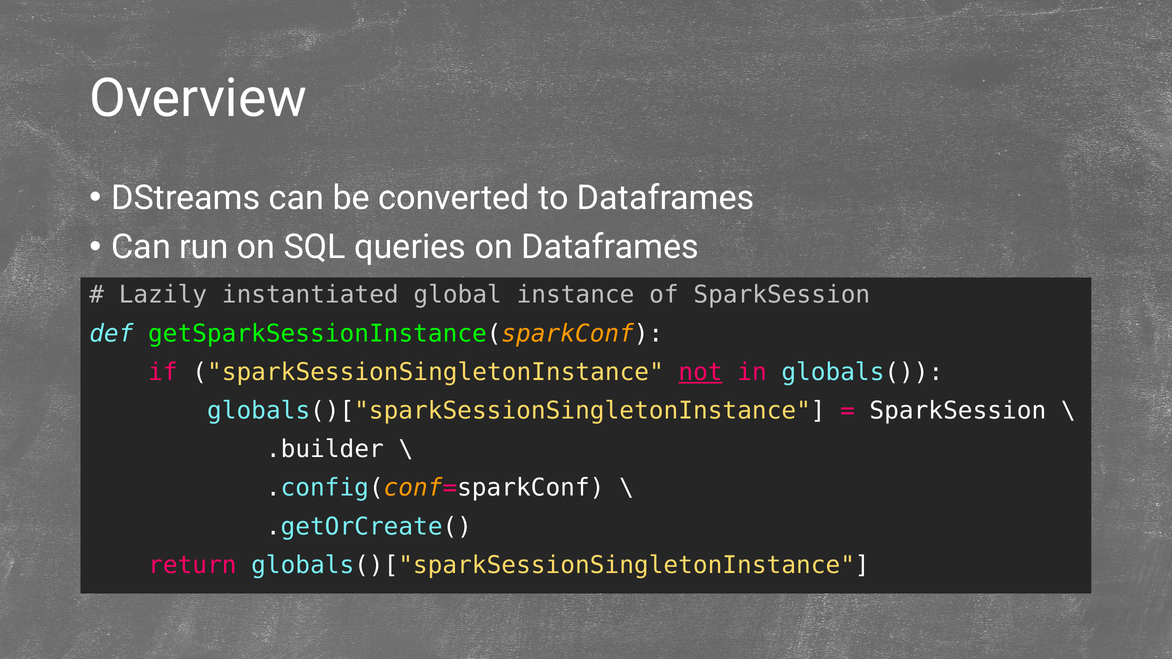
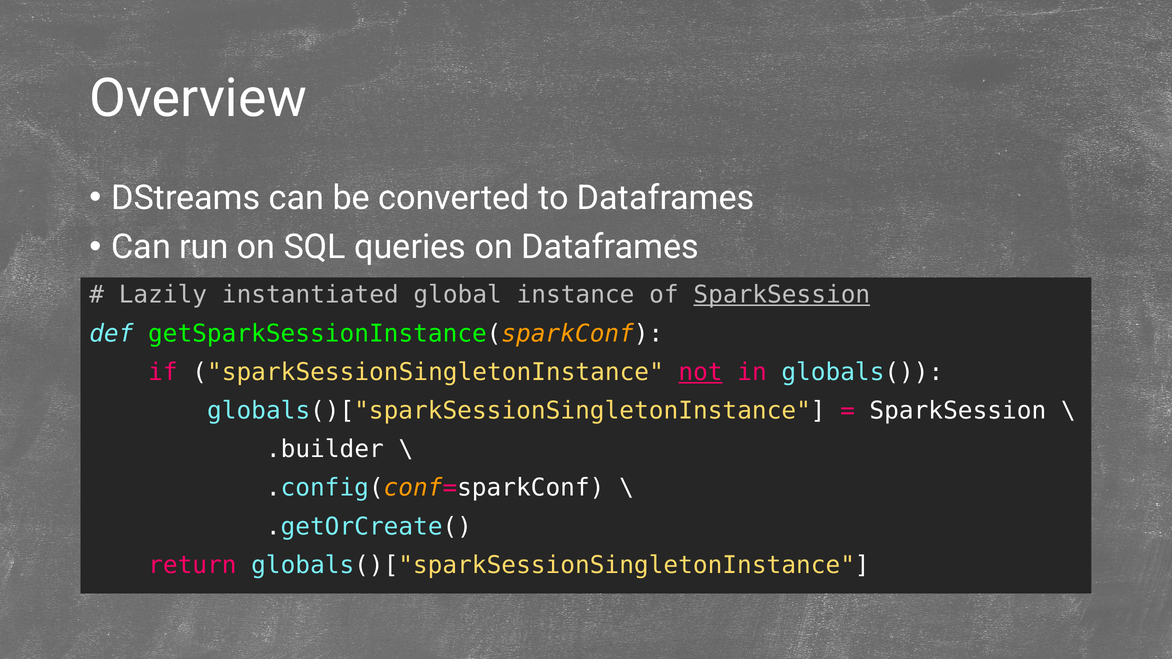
SparkSession at (782, 295) underline: none -> present
